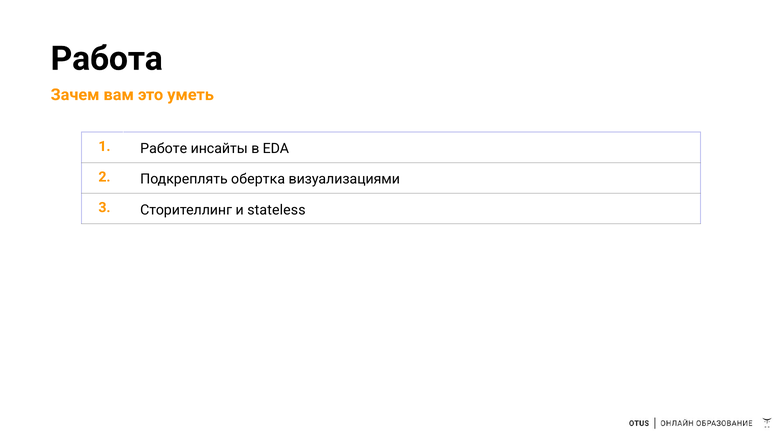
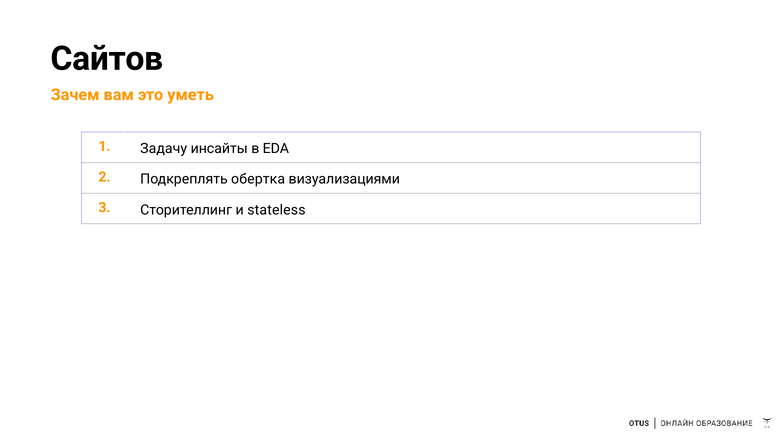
Работа: Работа -> Сайтов
Работе: Работе -> Задачу
